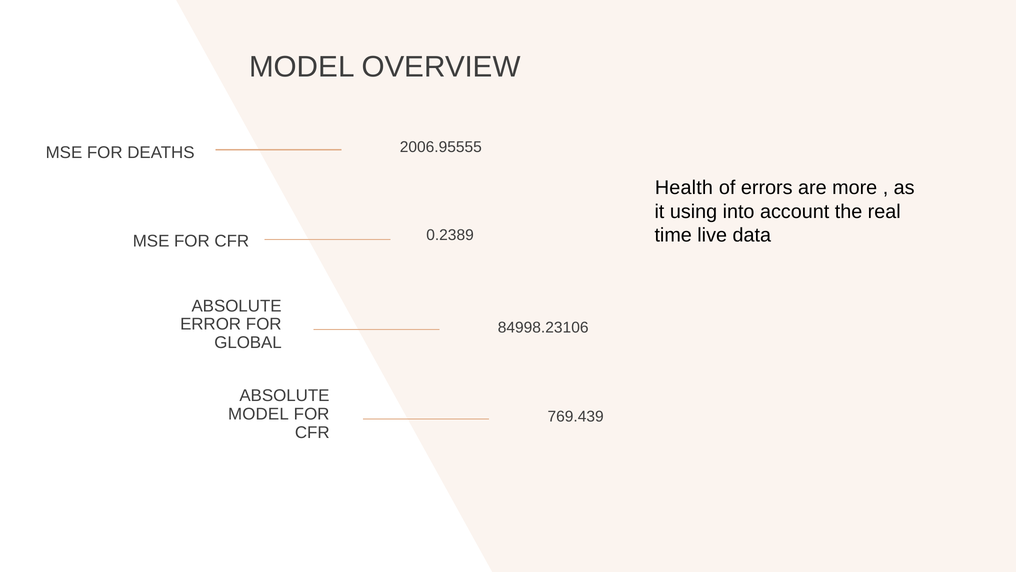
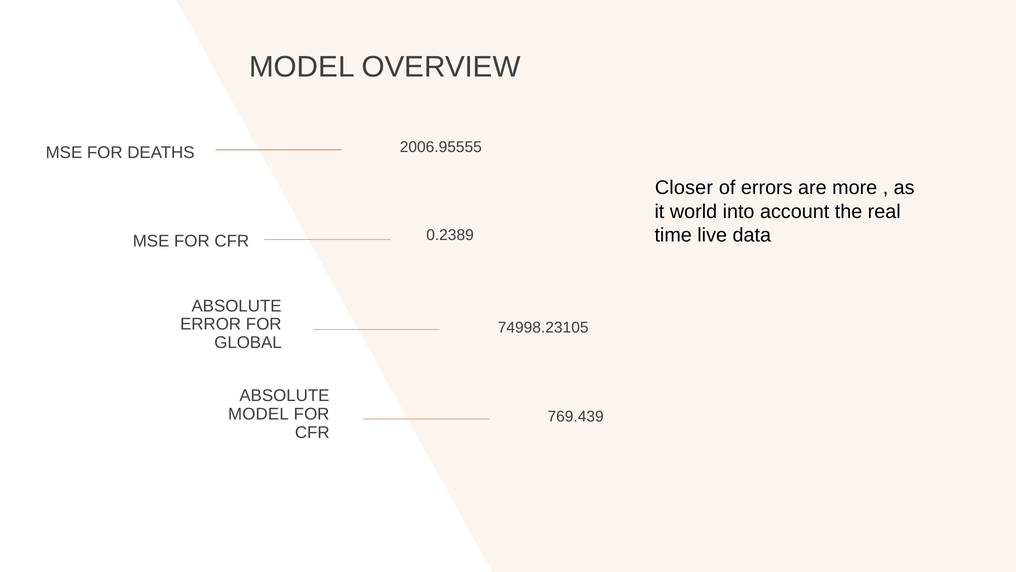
Health: Health -> Closer
using: using -> world
84998.23106: 84998.23106 -> 74998.23105
